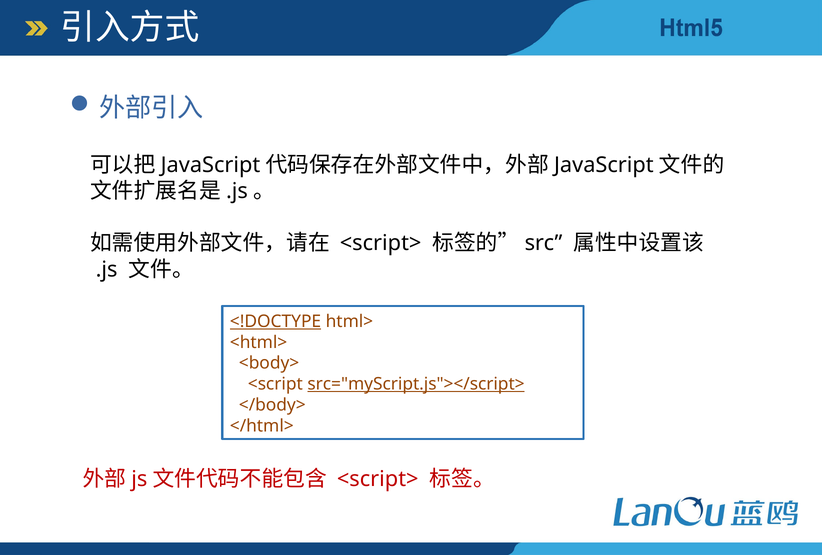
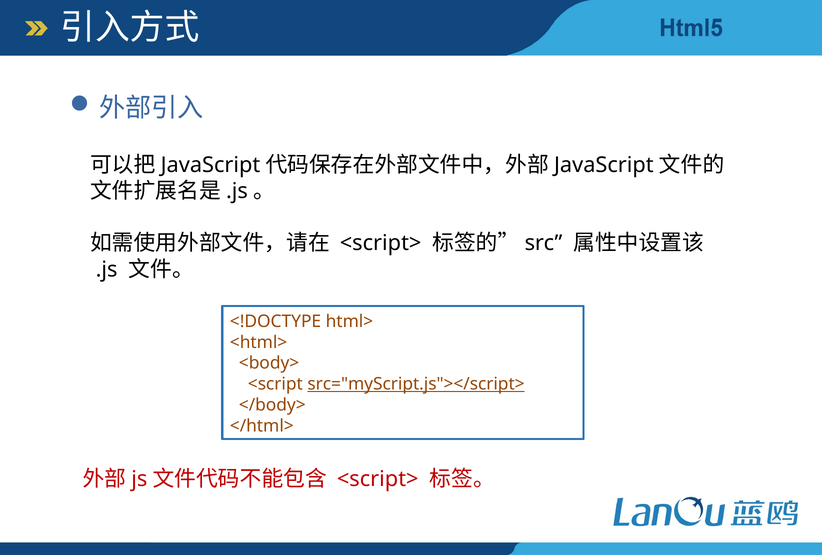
<!DOCTYPE underline: present -> none
